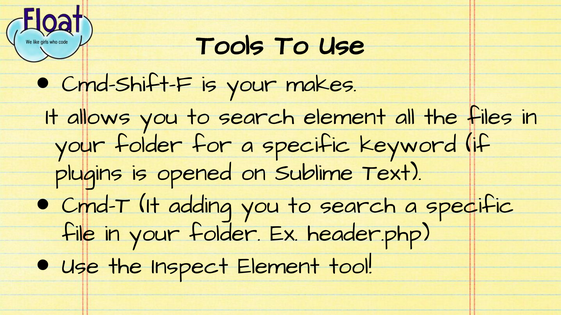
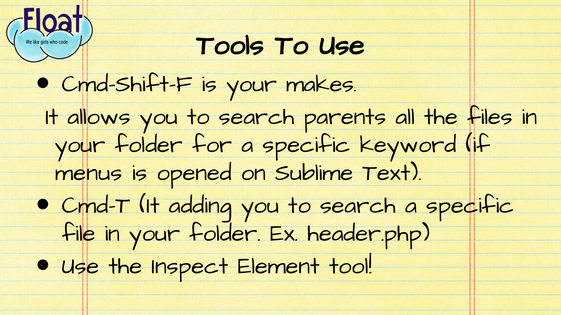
search element: element -> parents
plugins: plugins -> menus
